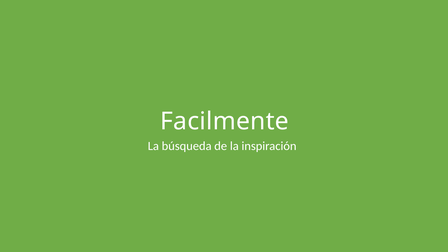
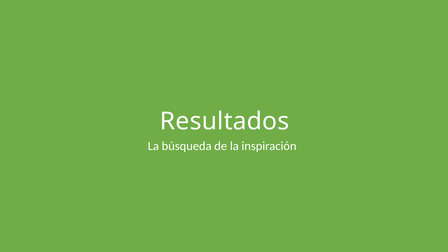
Facilmente: Facilmente -> Resultados
